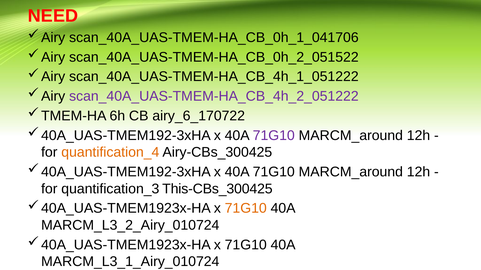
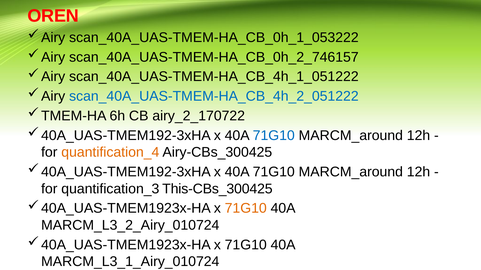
NEED: NEED -> OREN
scan_40A_UAS-TMEM-HA_CB_0h_1_041706: scan_40A_UAS-TMEM-HA_CB_0h_1_041706 -> scan_40A_UAS-TMEM-HA_CB_0h_1_053222
scan_40A_UAS-TMEM-HA_CB_0h_2_051522: scan_40A_UAS-TMEM-HA_CB_0h_2_051522 -> scan_40A_UAS-TMEM-HA_CB_0h_2_746157
scan_40A_UAS-TMEM-HA_CB_4h_2_051222 colour: purple -> blue
airy_6_170722: airy_6_170722 -> airy_2_170722
71G10 at (274, 136) colour: purple -> blue
